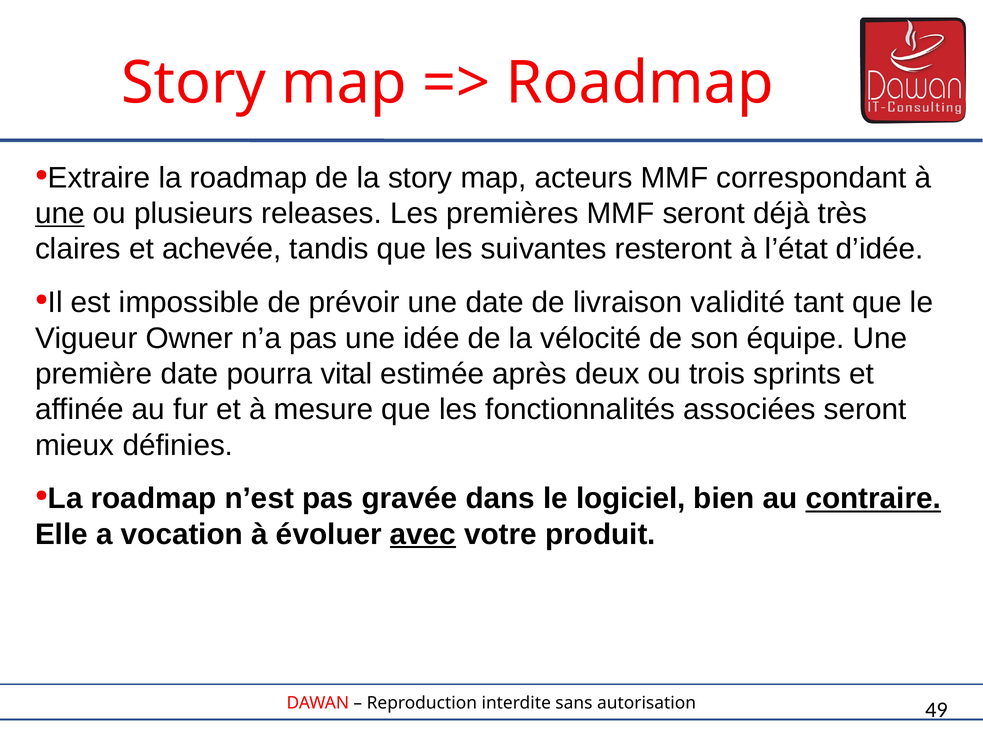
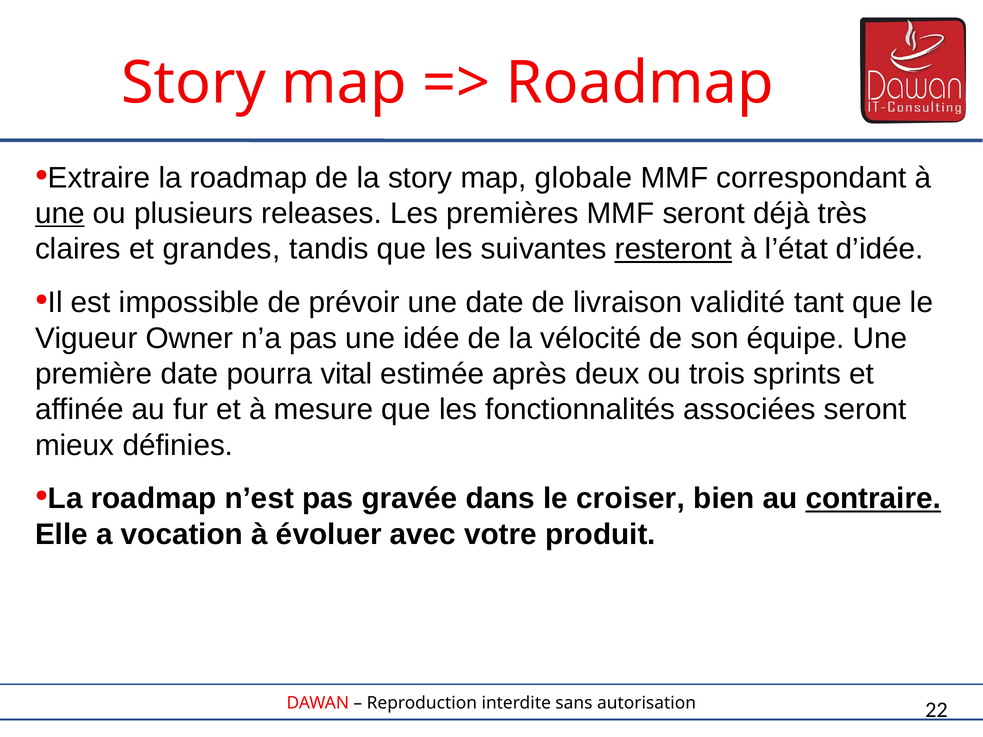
acteurs: acteurs -> globale
achevée: achevée -> grandes
resteront underline: none -> present
logiciel: logiciel -> croiser
avec underline: present -> none
49: 49 -> 22
